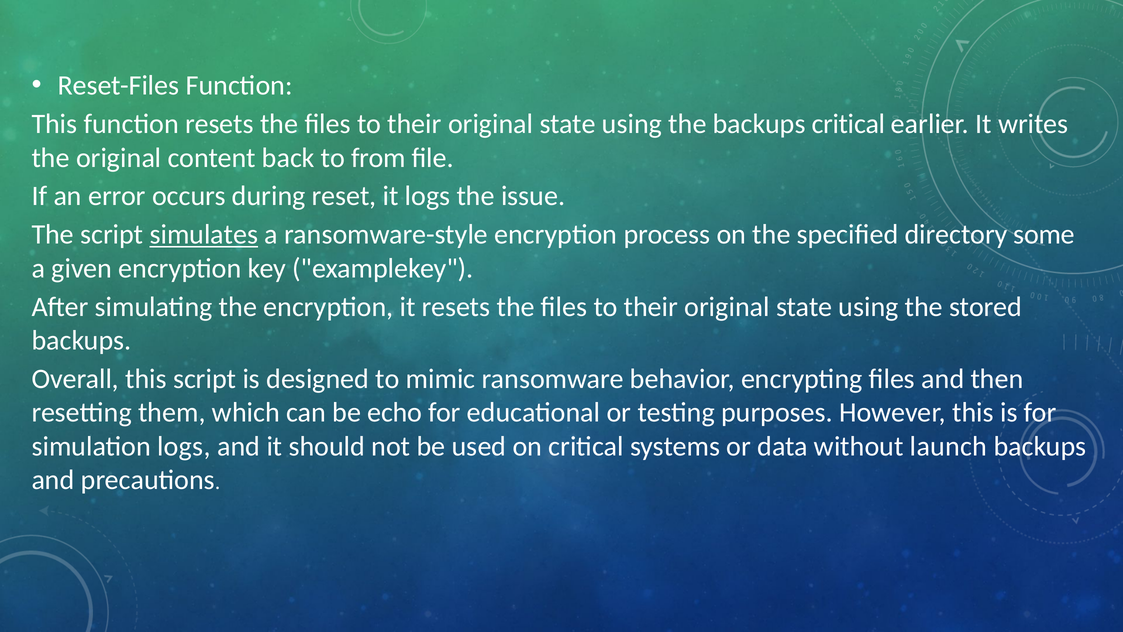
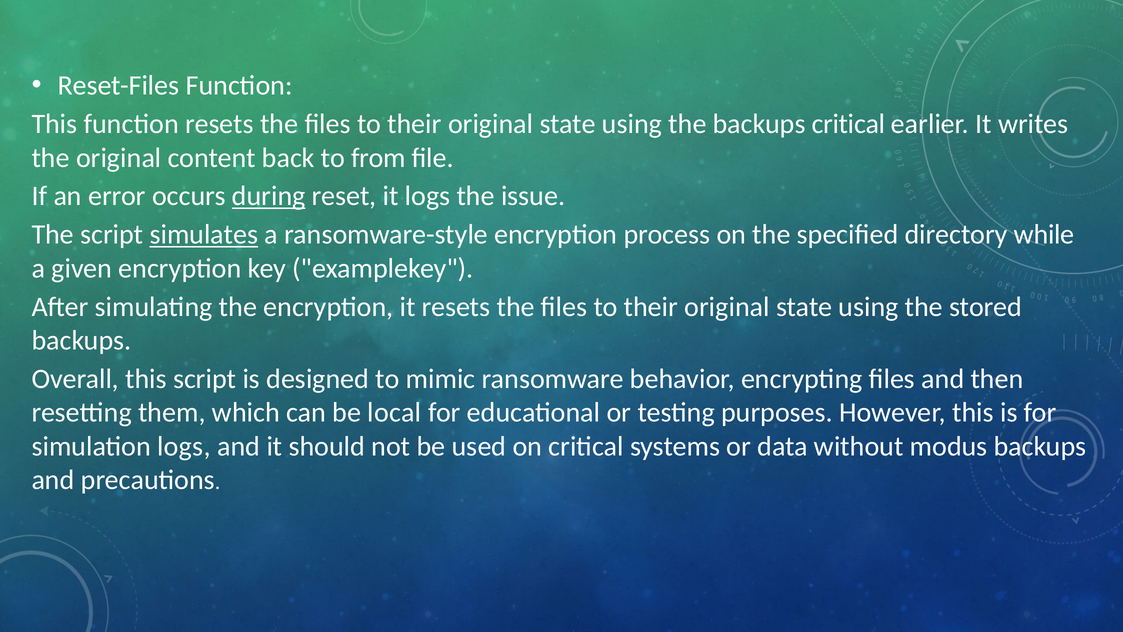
during underline: none -> present
some: some -> while
echo: echo -> local
launch: launch -> modus
